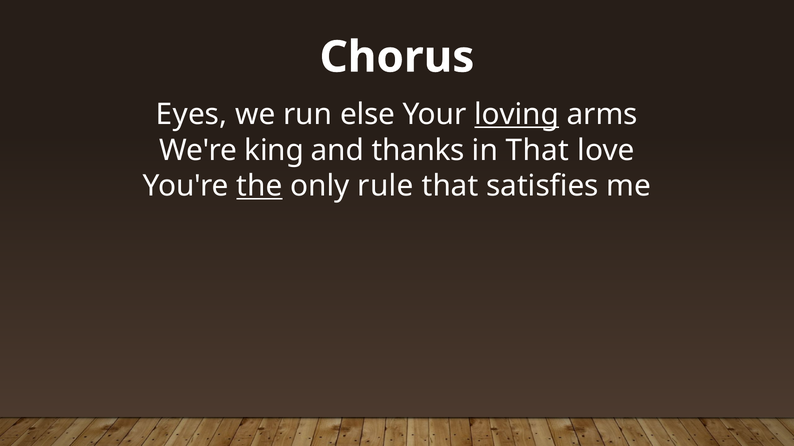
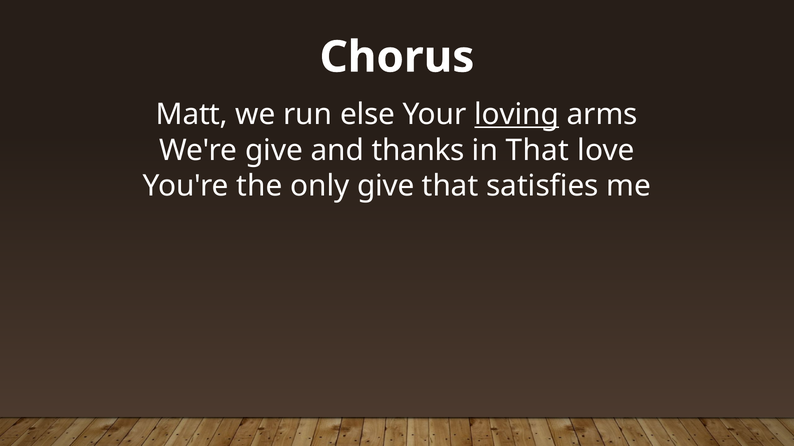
Eyes: Eyes -> Matt
We're king: king -> give
the underline: present -> none
only rule: rule -> give
